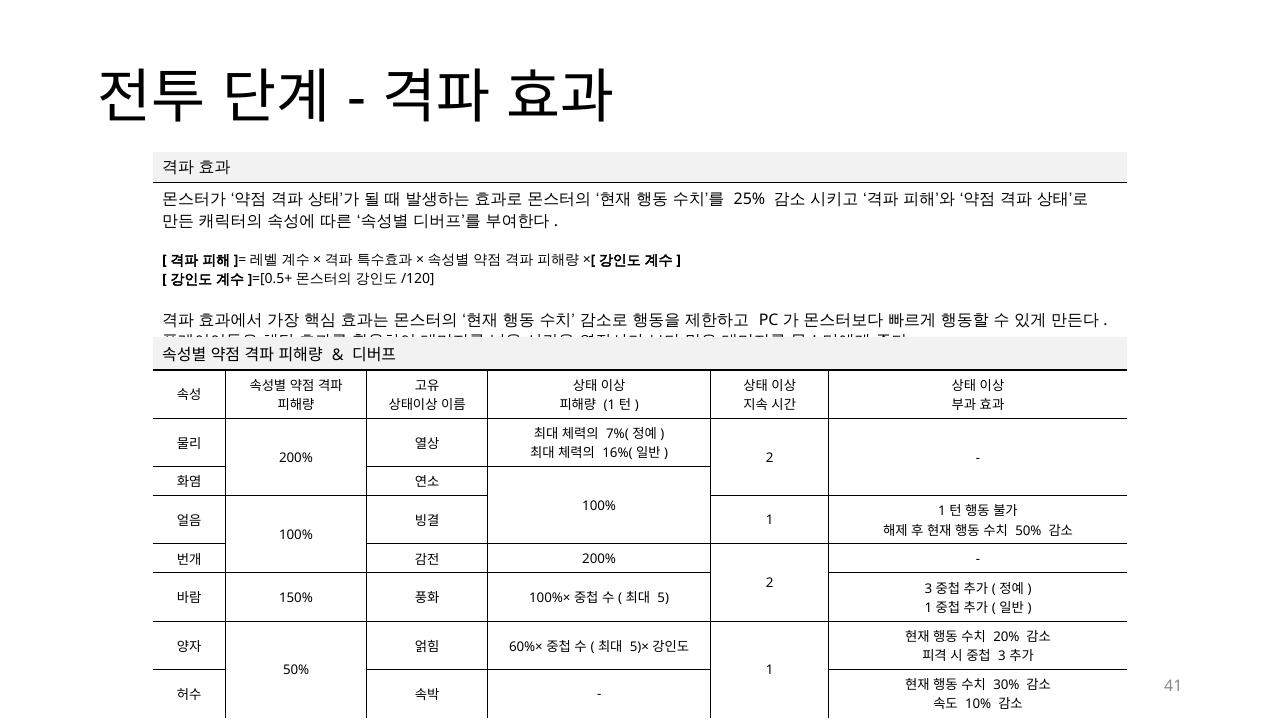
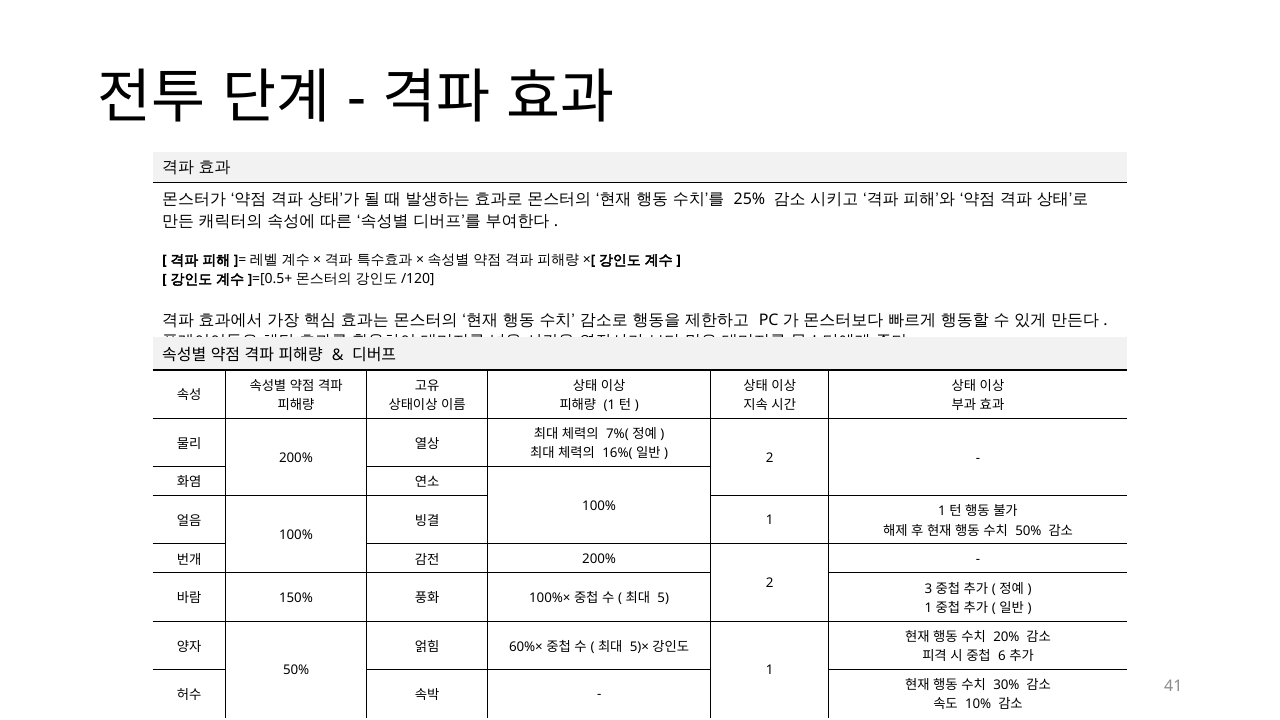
3 at (1002, 656): 3 -> 6
